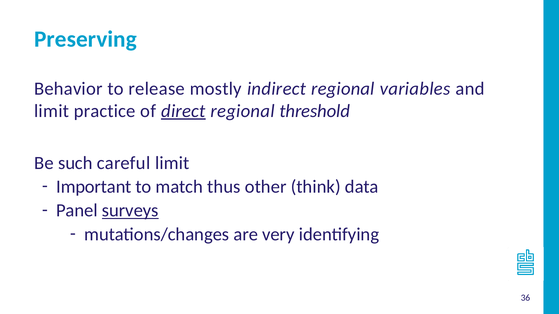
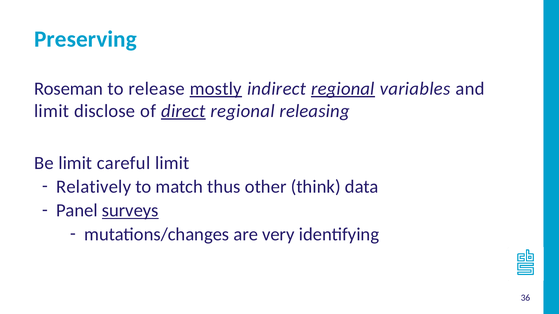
Behavior: Behavior -> Roseman
mostly underline: none -> present
regional at (343, 89) underline: none -> present
practice: practice -> disclose
threshold: threshold -> releasing
Be such: such -> limit
Important: Important -> Relatively
